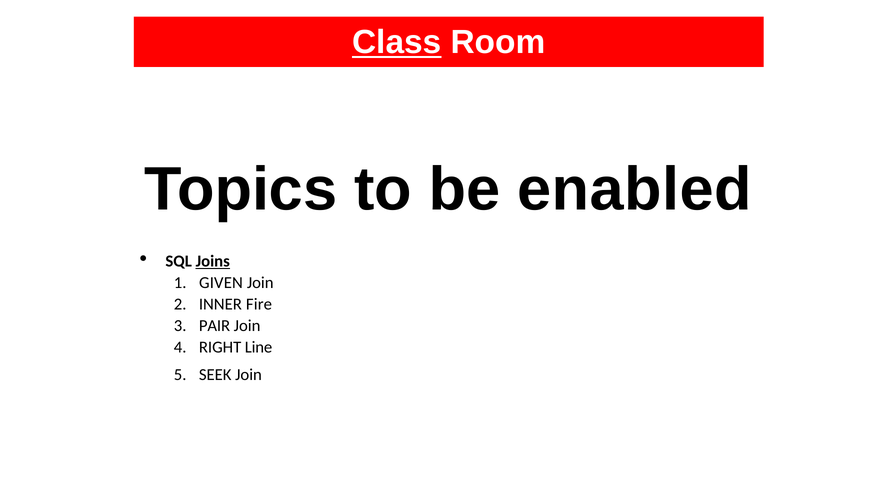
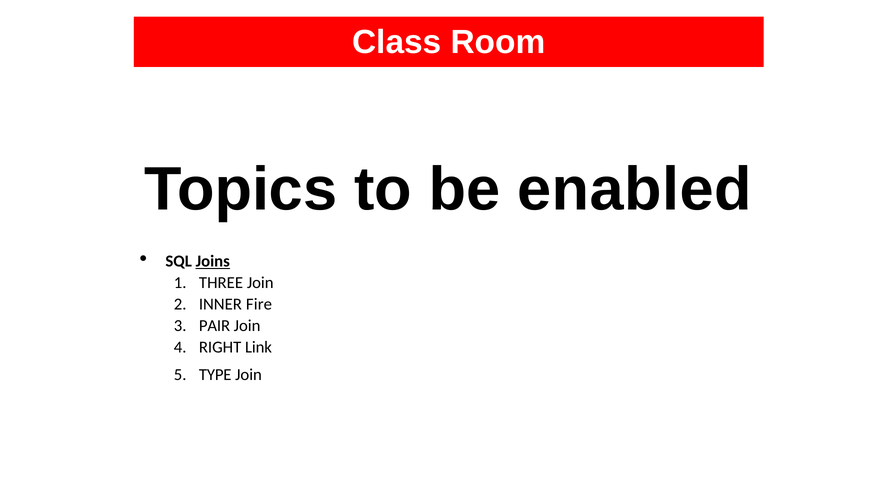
Class underline: present -> none
GIVEN: GIVEN -> THREE
Line: Line -> Link
SEEK: SEEK -> TYPE
